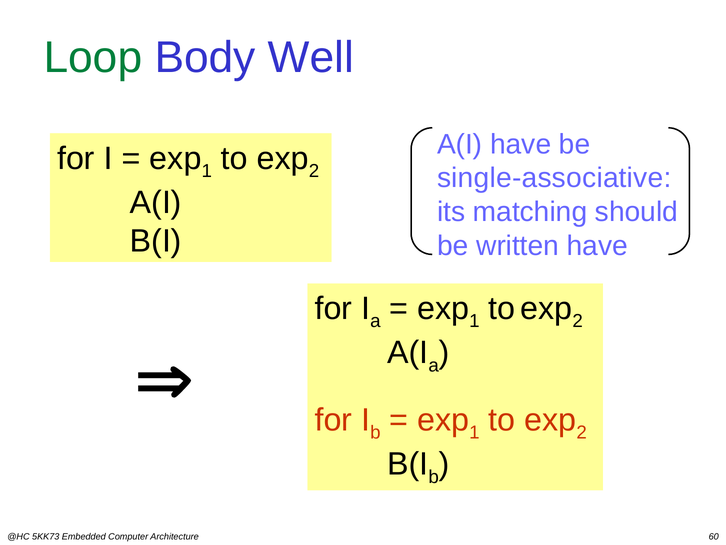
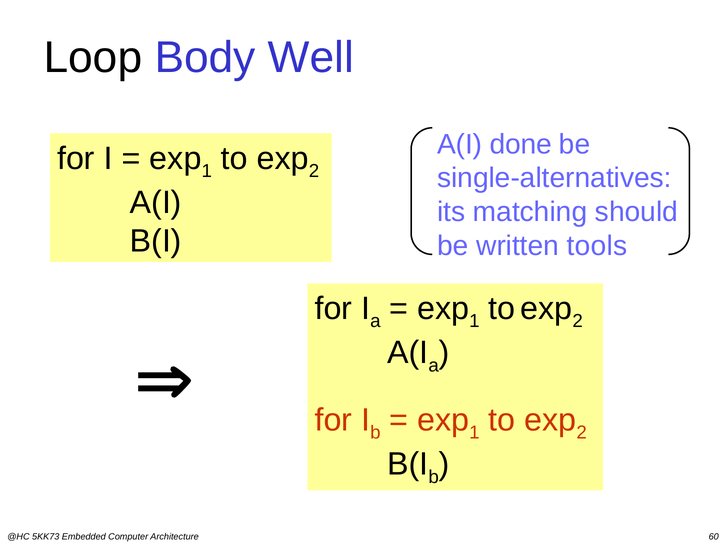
Loop colour: green -> black
A(I have: have -> done
single-associative: single-associative -> single-alternatives
written have: have -> tools
